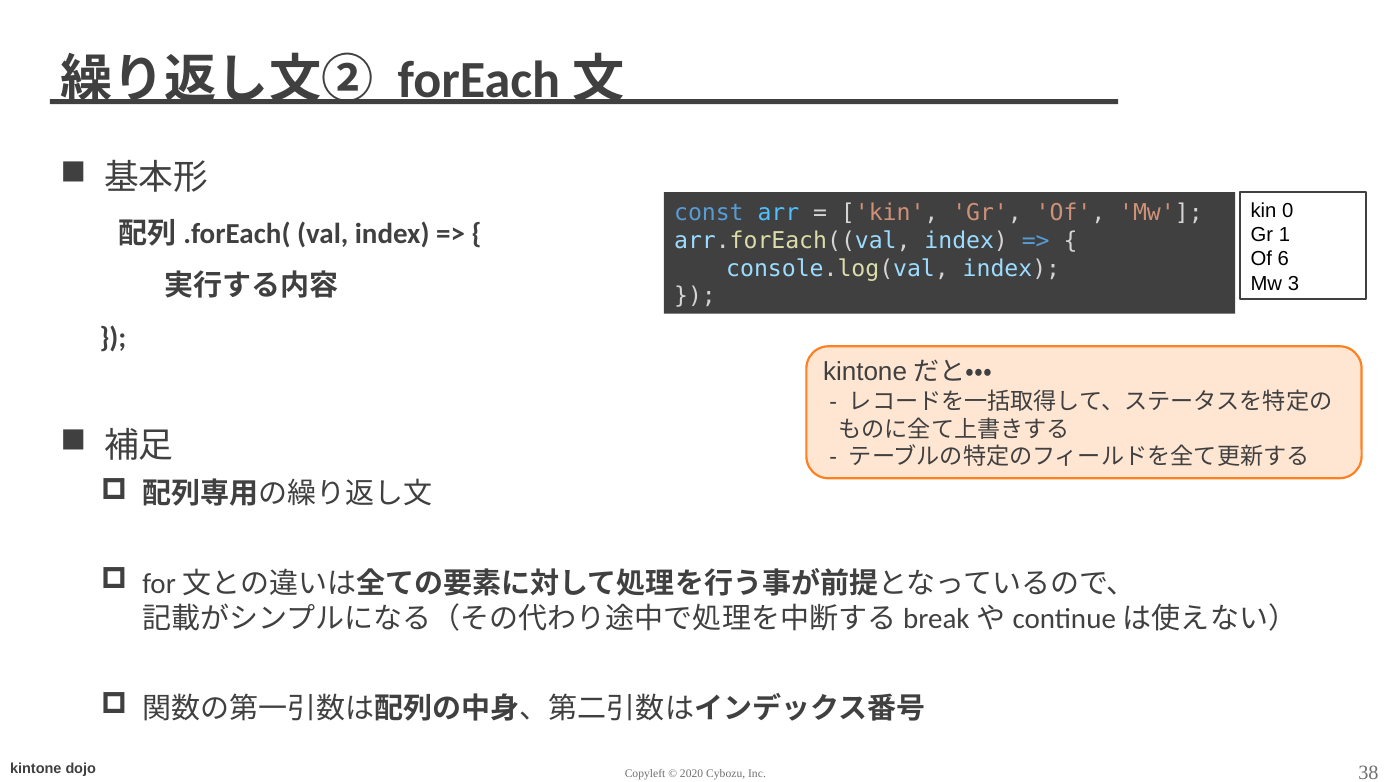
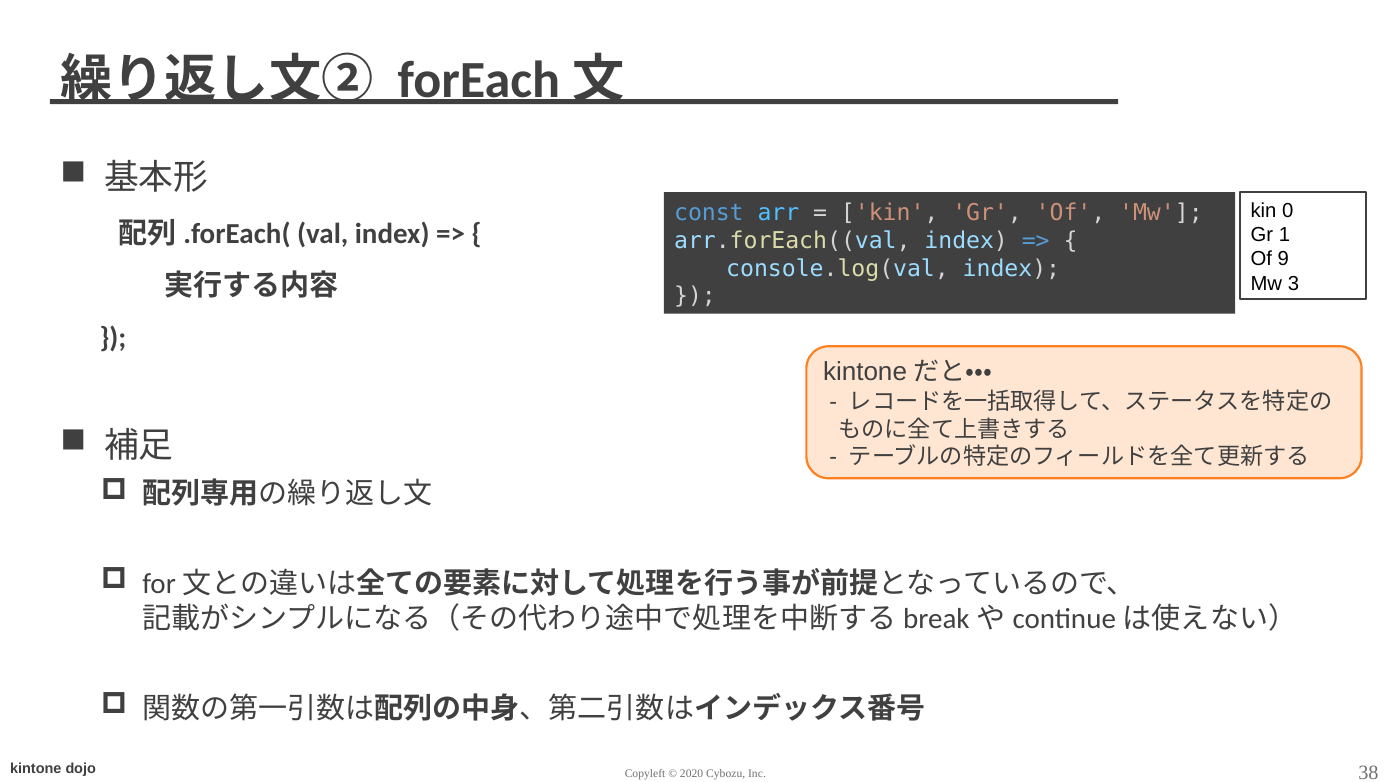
6: 6 -> 9
